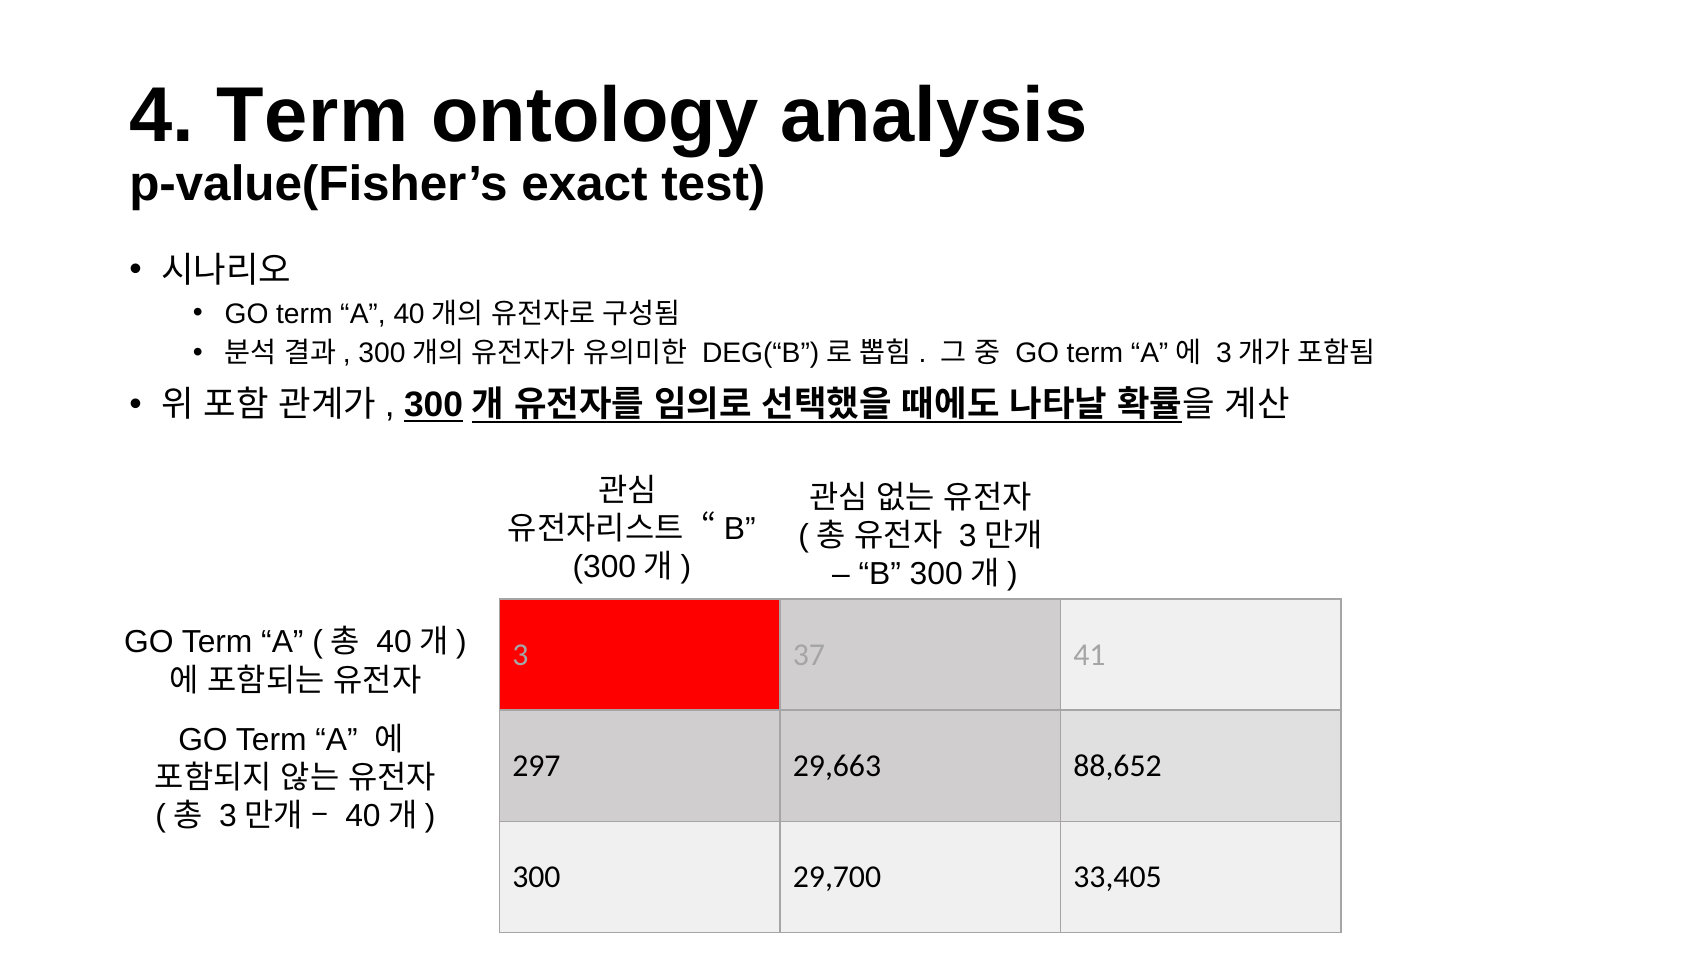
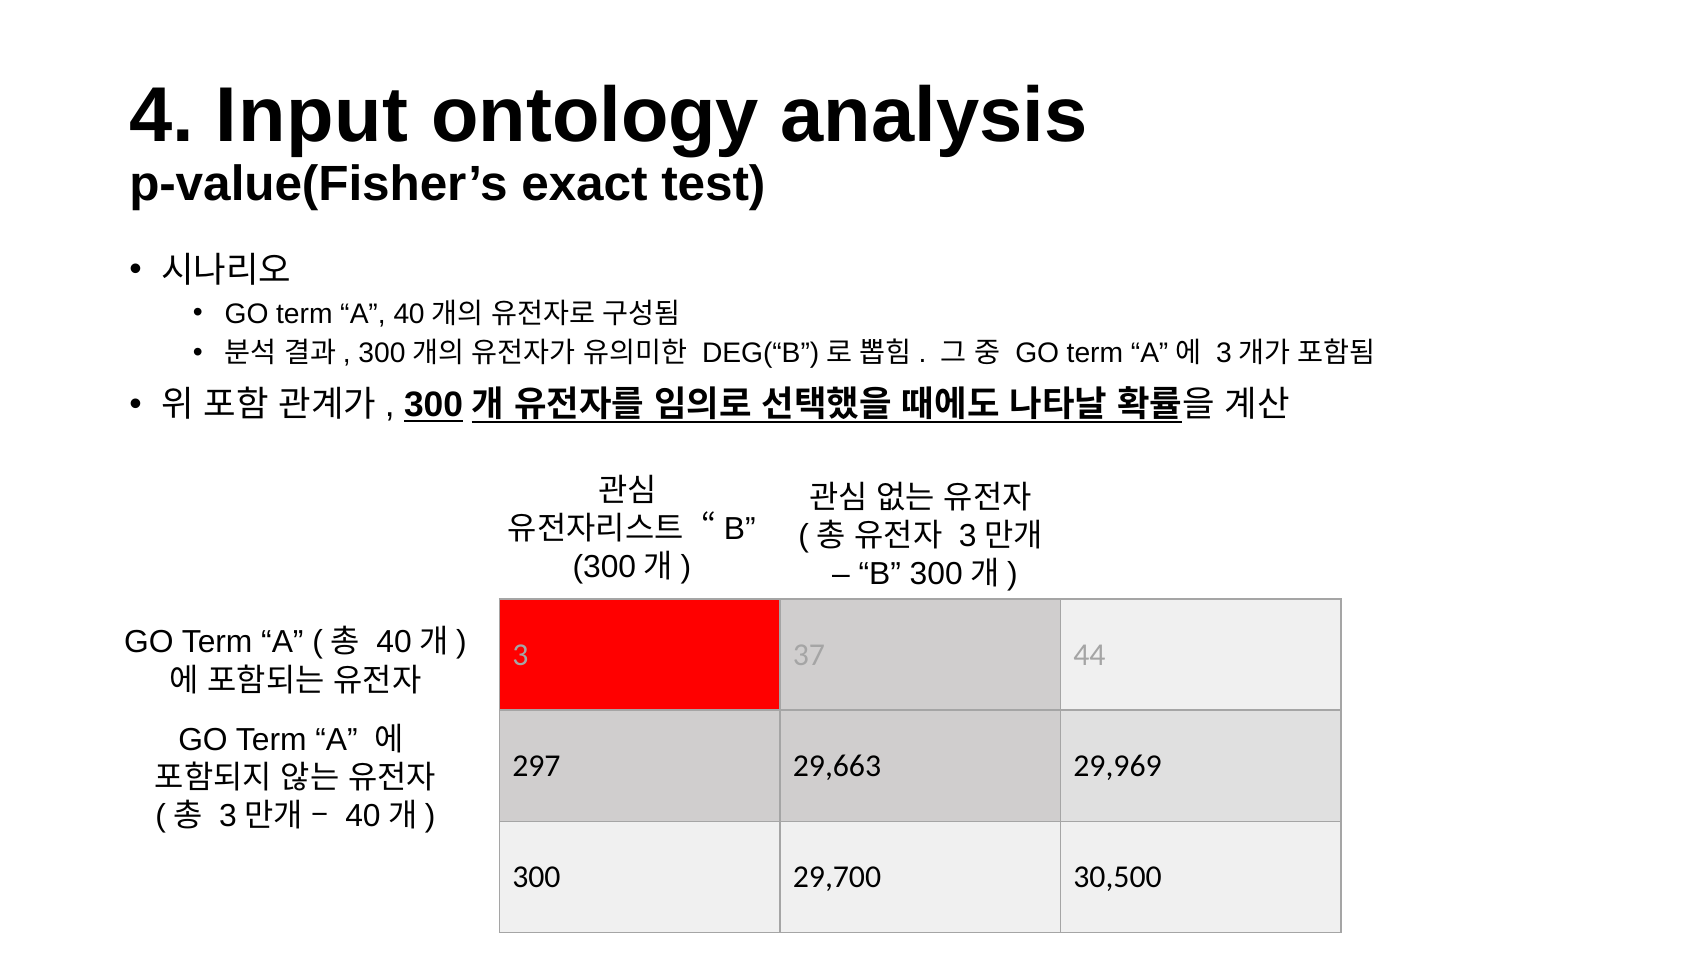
4 Term: Term -> Input
41: 41 -> 44
88,652: 88,652 -> 29,969
33,405: 33,405 -> 30,500
